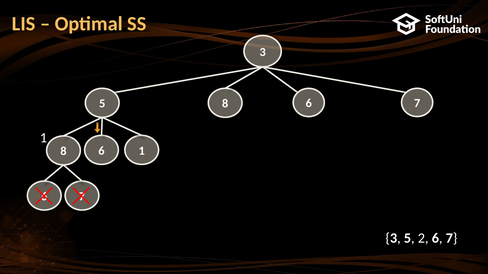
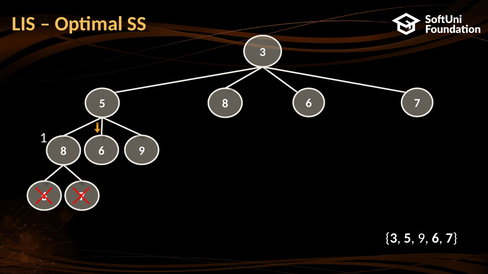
8 1: 1 -> 9
5 2: 2 -> 9
